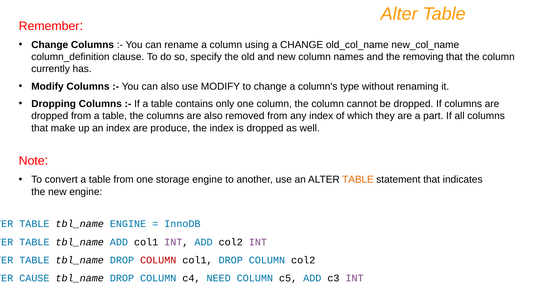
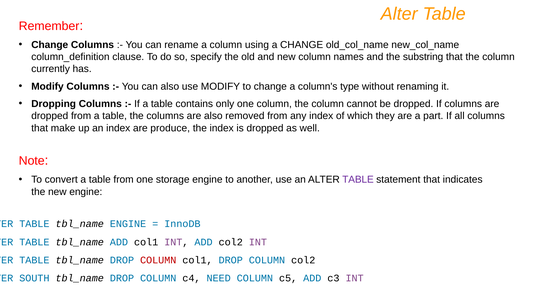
removing: removing -> substring
TABLE at (358, 180) colour: orange -> purple
CAUSE: CAUSE -> SOUTH
